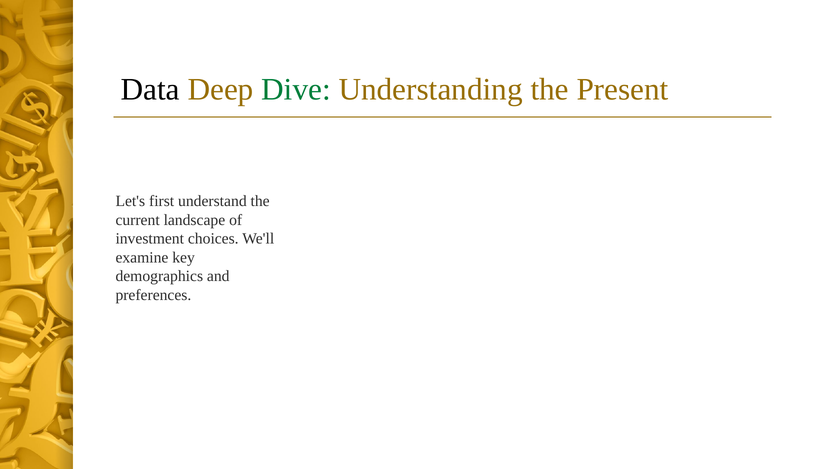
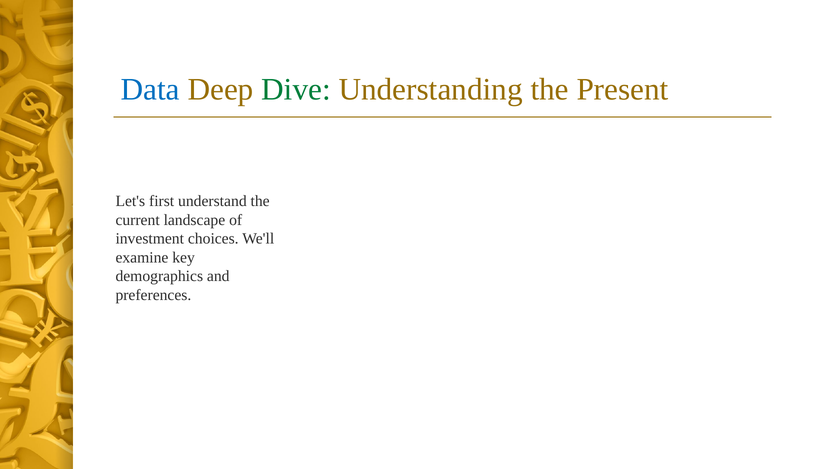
Data colour: black -> blue
